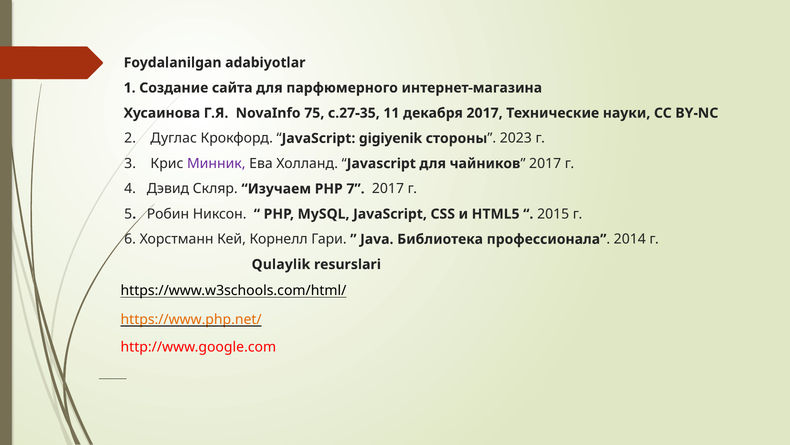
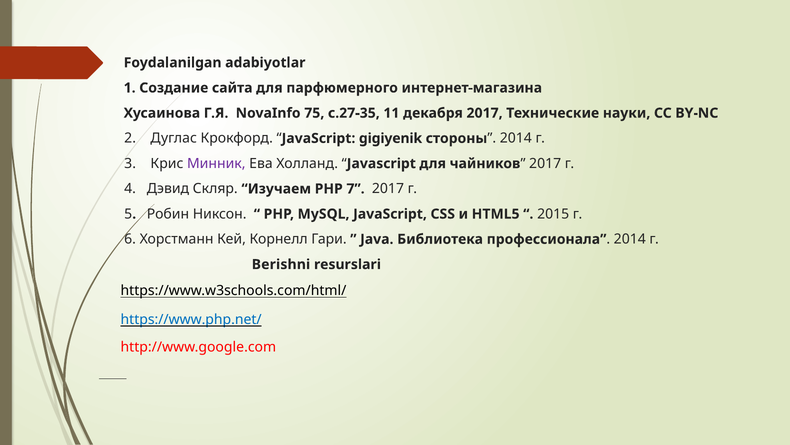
стороны 2023: 2023 -> 2014
Qulaylik: Qulaylik -> Berishni
https://www.php.net/ colour: orange -> blue
